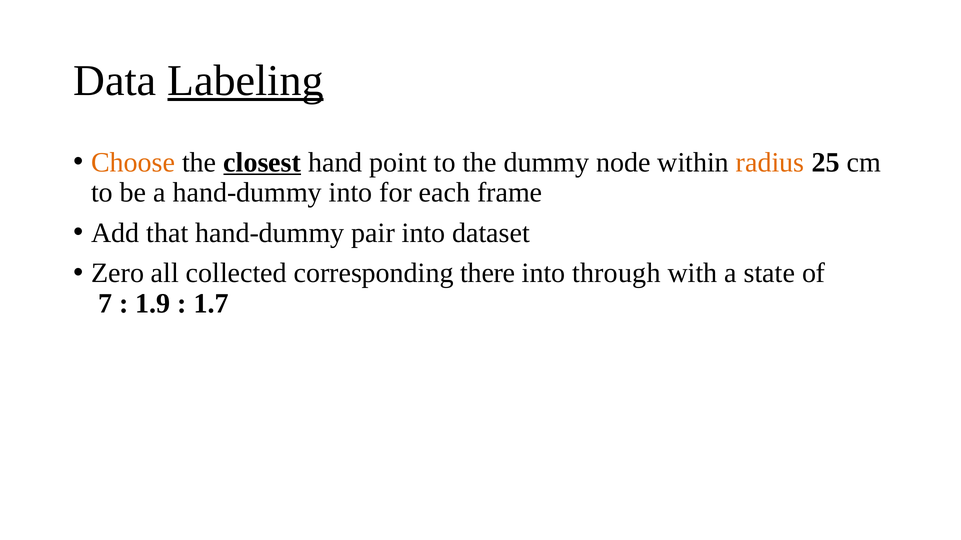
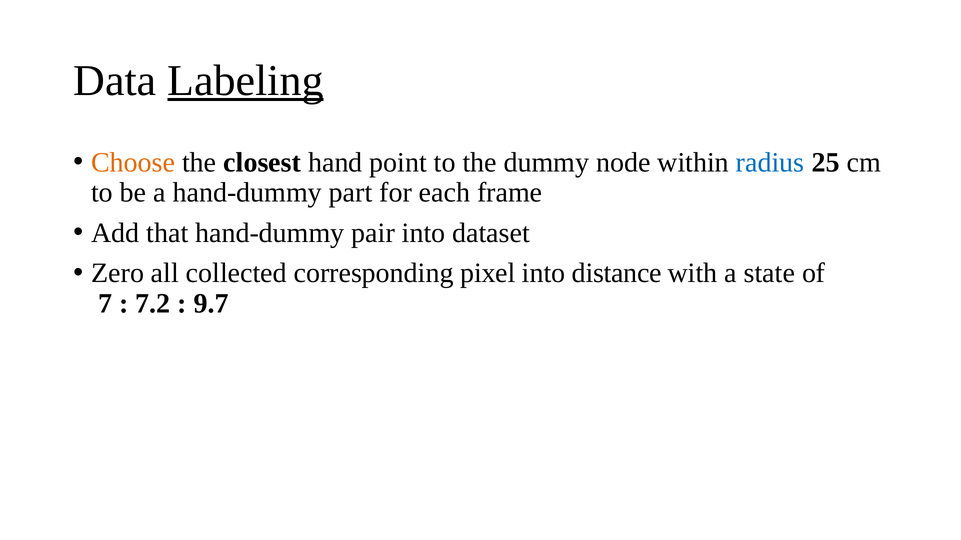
closest underline: present -> none
radius colour: orange -> blue
hand-dummy into: into -> part
there: there -> pixel
through: through -> distance
1.9: 1.9 -> 7.2
1.7: 1.7 -> 9.7
